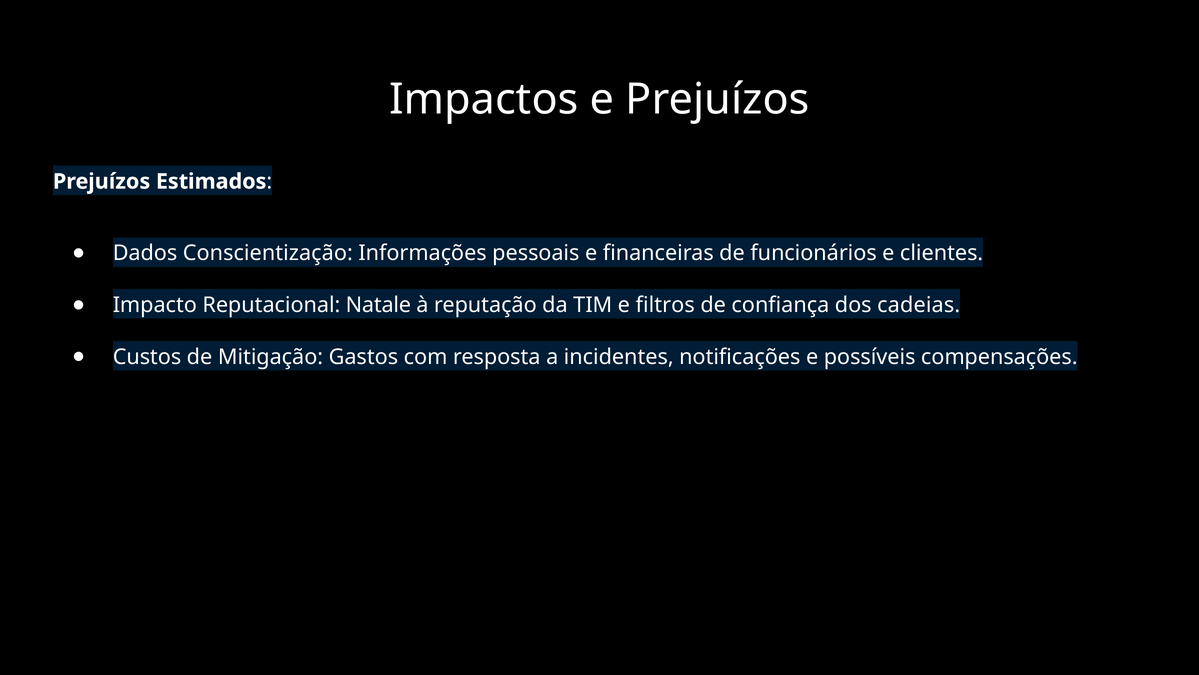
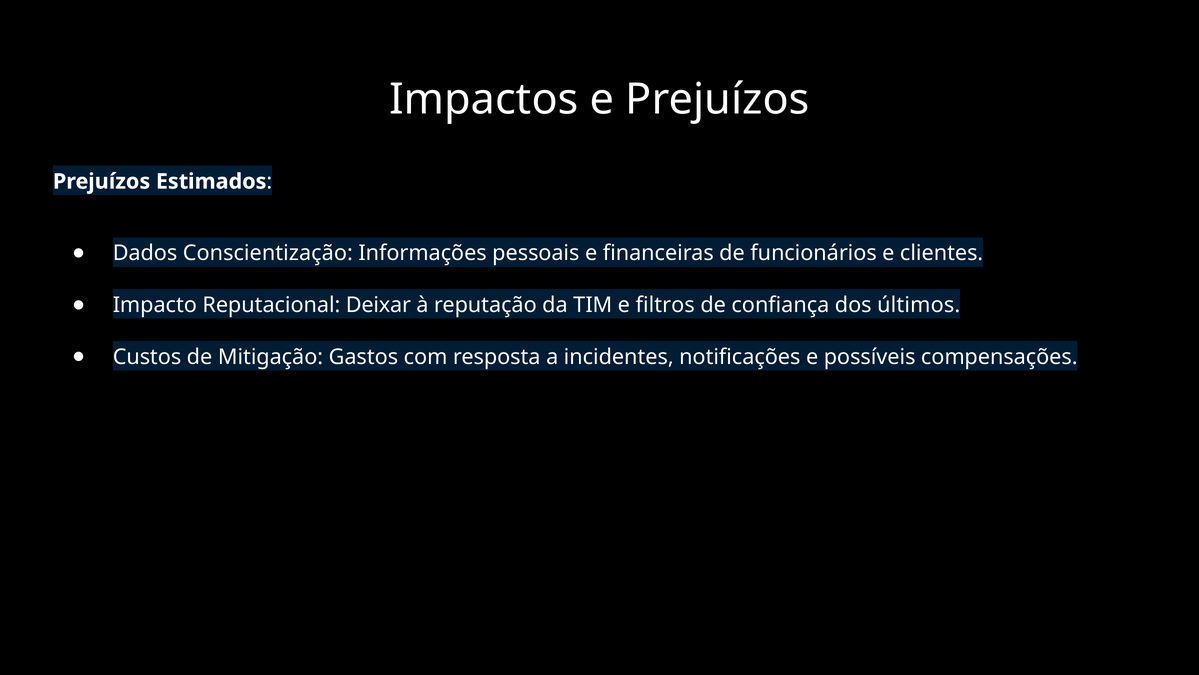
Natale: Natale -> Deixar
cadeias: cadeias -> últimos
